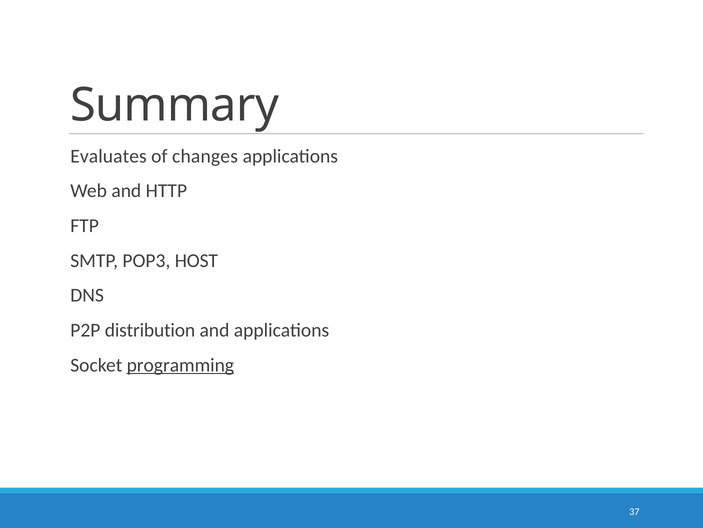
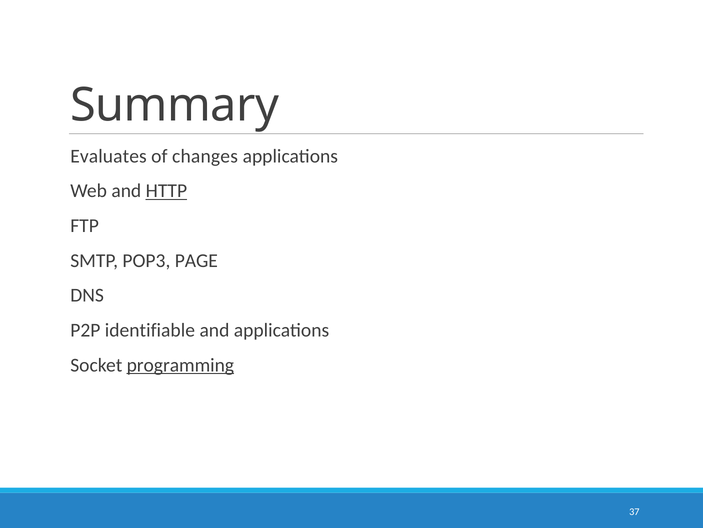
HTTP underline: none -> present
HOST: HOST -> PAGE
distribution: distribution -> identifiable
